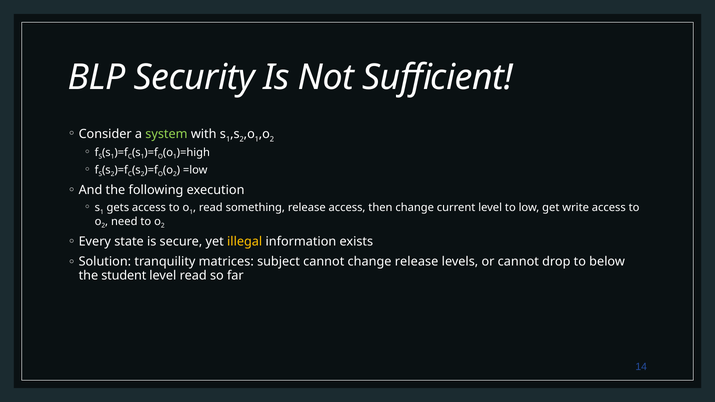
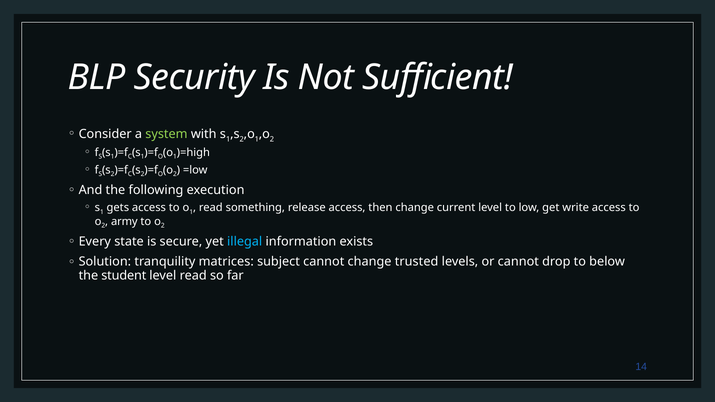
need: need -> army
illegal colour: yellow -> light blue
change release: release -> trusted
